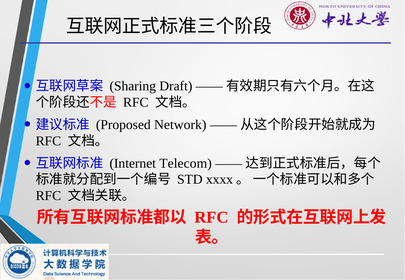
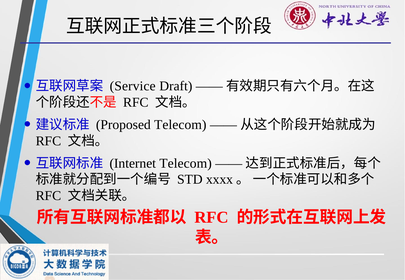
Sharing: Sharing -> Service
Proposed Network: Network -> Telecom
